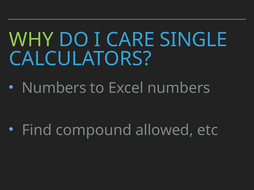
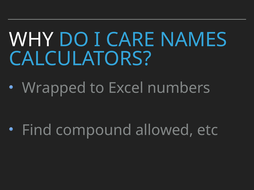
WHY colour: light green -> white
SINGLE: SINGLE -> NAMES
Numbers at (54, 88): Numbers -> Wrapped
